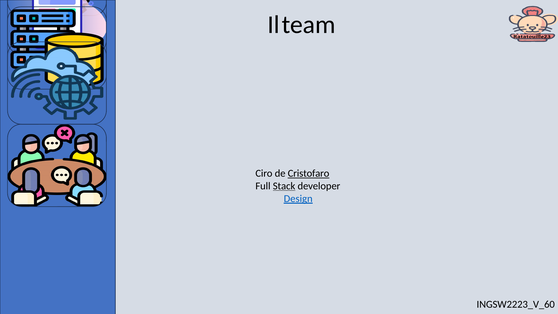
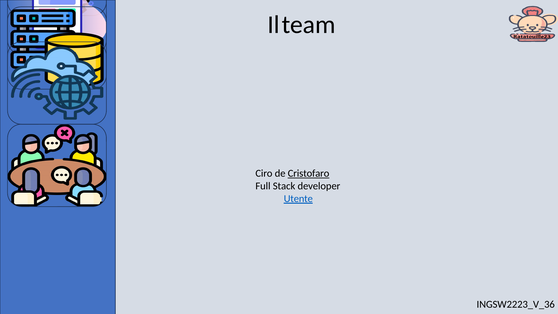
Stack underline: present -> none
Design: Design -> Utente
INGSW2223_V_60: INGSW2223_V_60 -> INGSW2223_V_36
